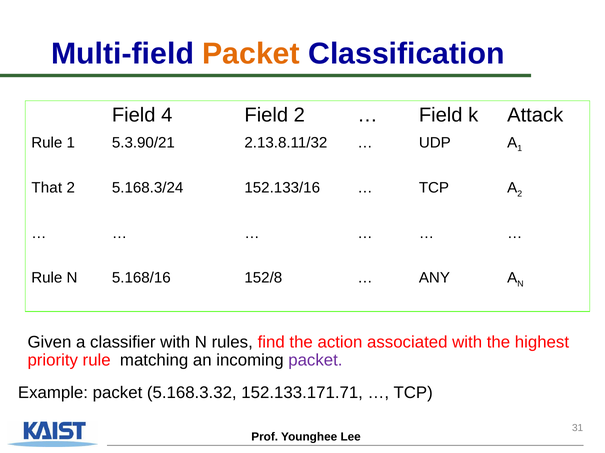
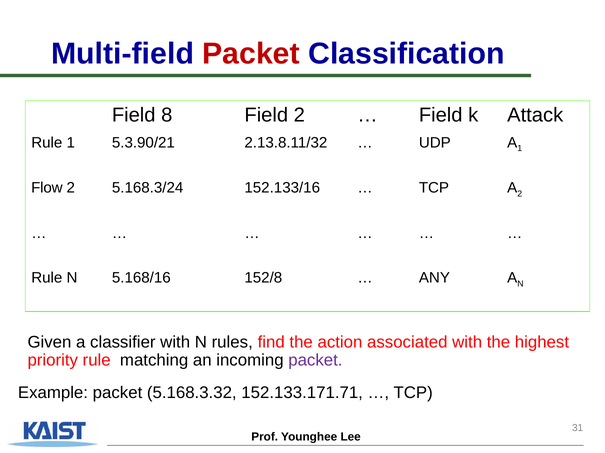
Packet at (251, 54) colour: orange -> red
4: 4 -> 8
That: That -> Flow
